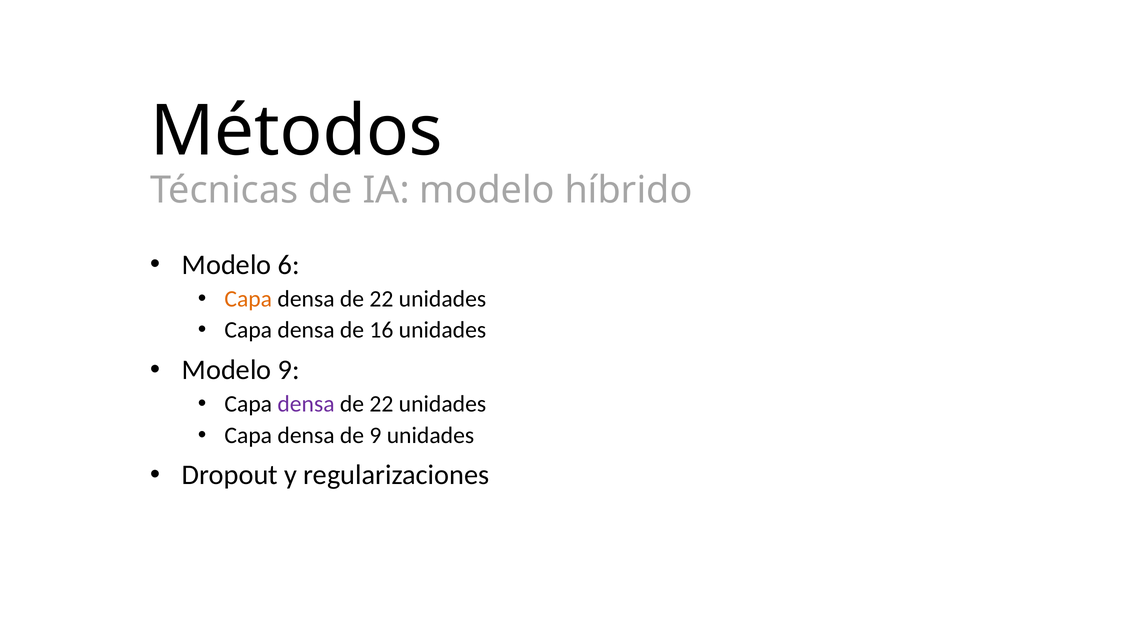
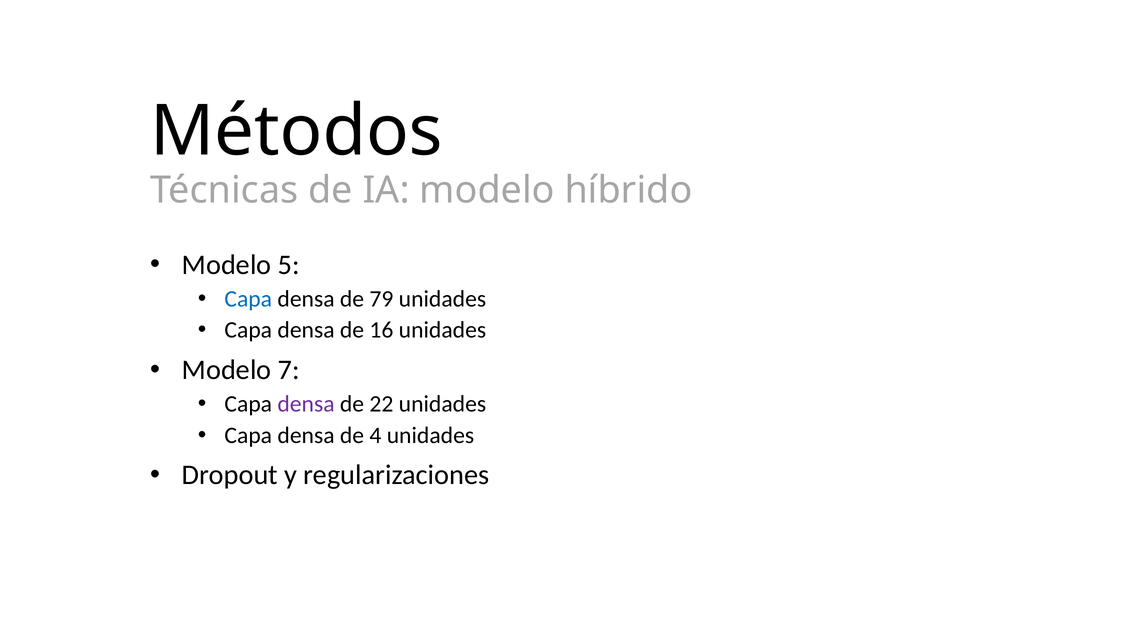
6: 6 -> 5
Capa at (248, 299) colour: orange -> blue
22 at (381, 299): 22 -> 79
Modelo 9: 9 -> 7
de 9: 9 -> 4
